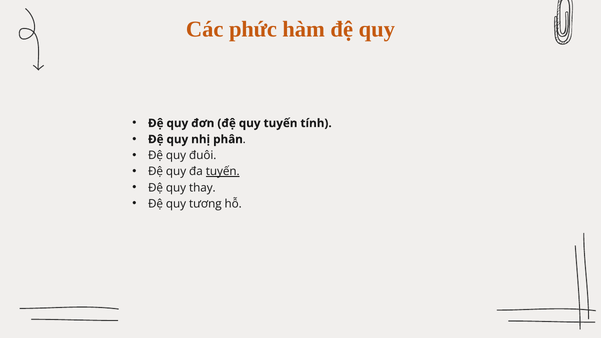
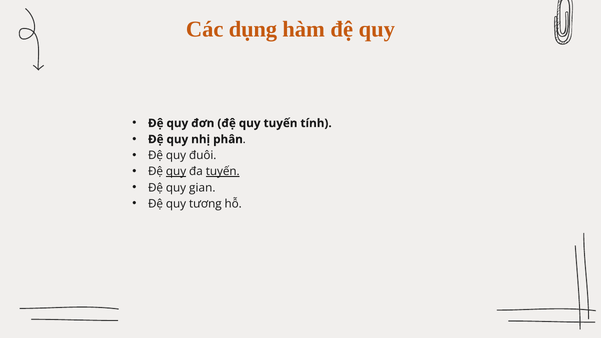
phức: phức -> dụng
quy at (176, 172) underline: none -> present
thay: thay -> gian
